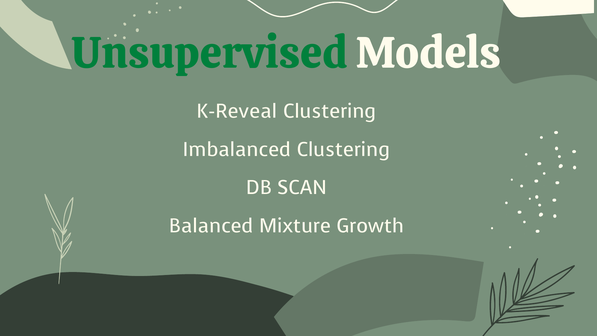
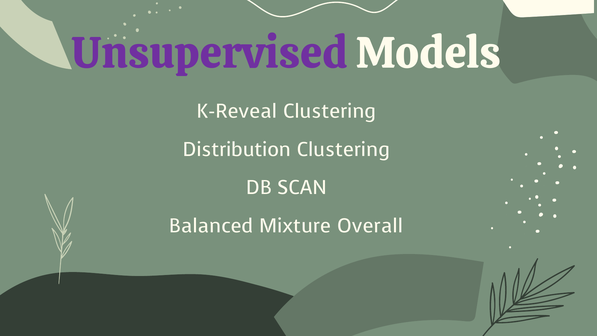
Unsupervised colour: green -> purple
Imbalanced: Imbalanced -> Distribution
Growth: Growth -> Overall
